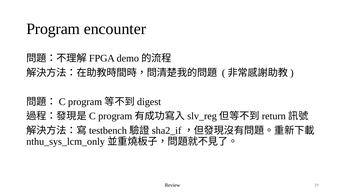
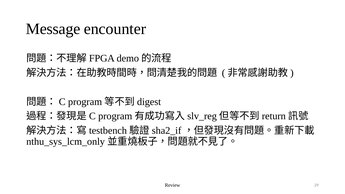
Program at (53, 29): Program -> Message
